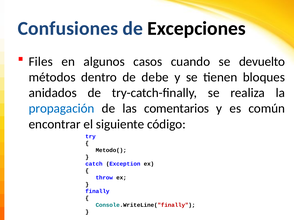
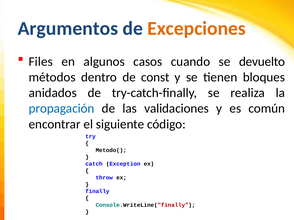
Confusiones: Confusiones -> Argumentos
Excepciones colour: black -> orange
debe: debe -> const
comentarios: comentarios -> validaciones
